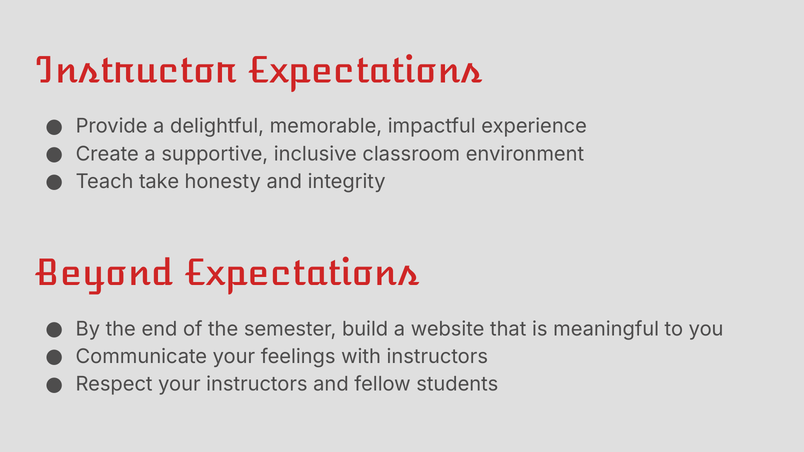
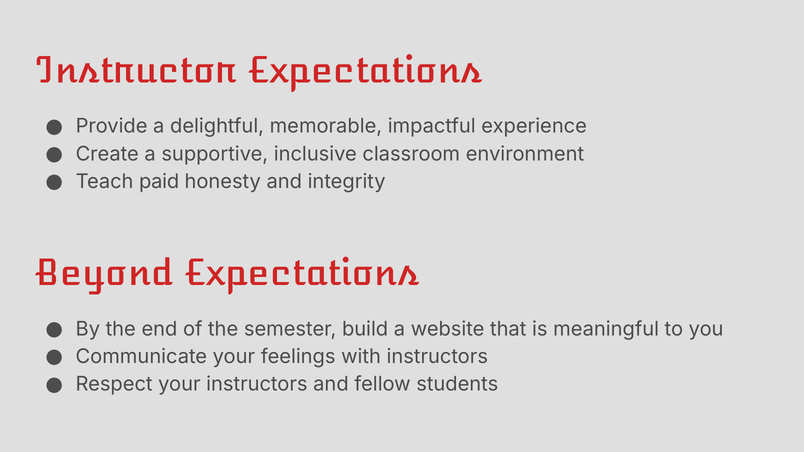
take: take -> paid
